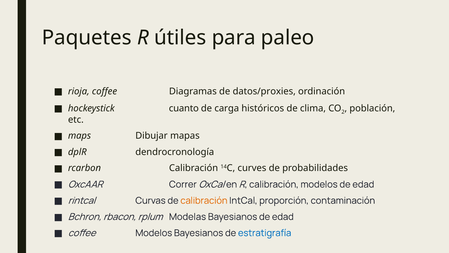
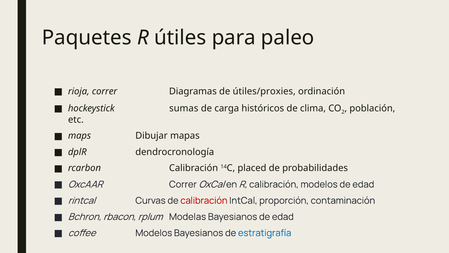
rioja coffee: coffee -> correr
datos/proxies: datos/proxies -> útiles/proxies
cuanto: cuanto -> sumas
curves: curves -> placed
calibración at (204, 200) colour: orange -> red
